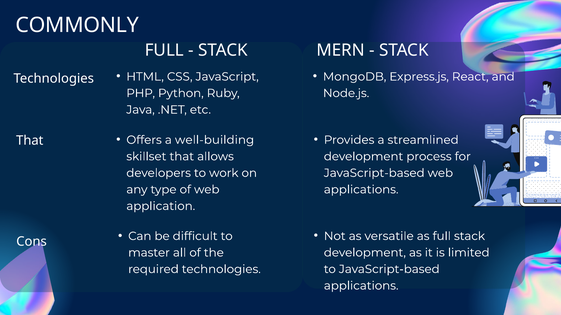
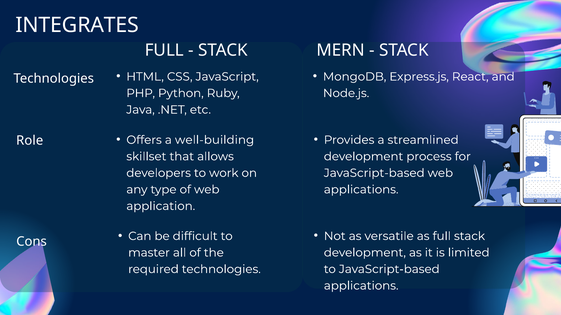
COMMONLY: COMMONLY -> INTEGRATES
That at (30, 141): That -> Role
